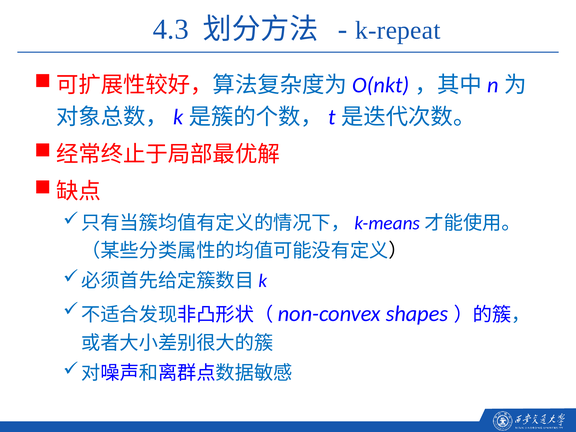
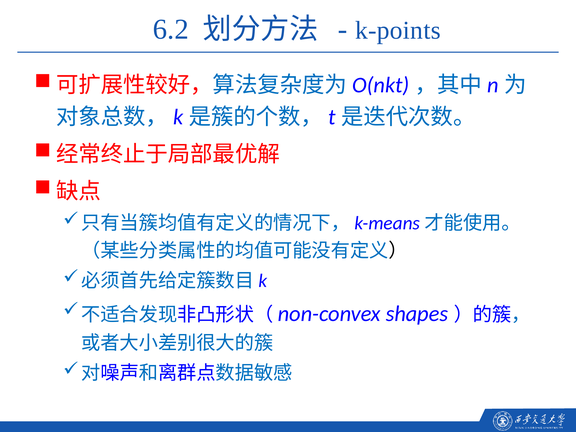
4.3: 4.3 -> 6.2
k-repeat: k-repeat -> k-points
